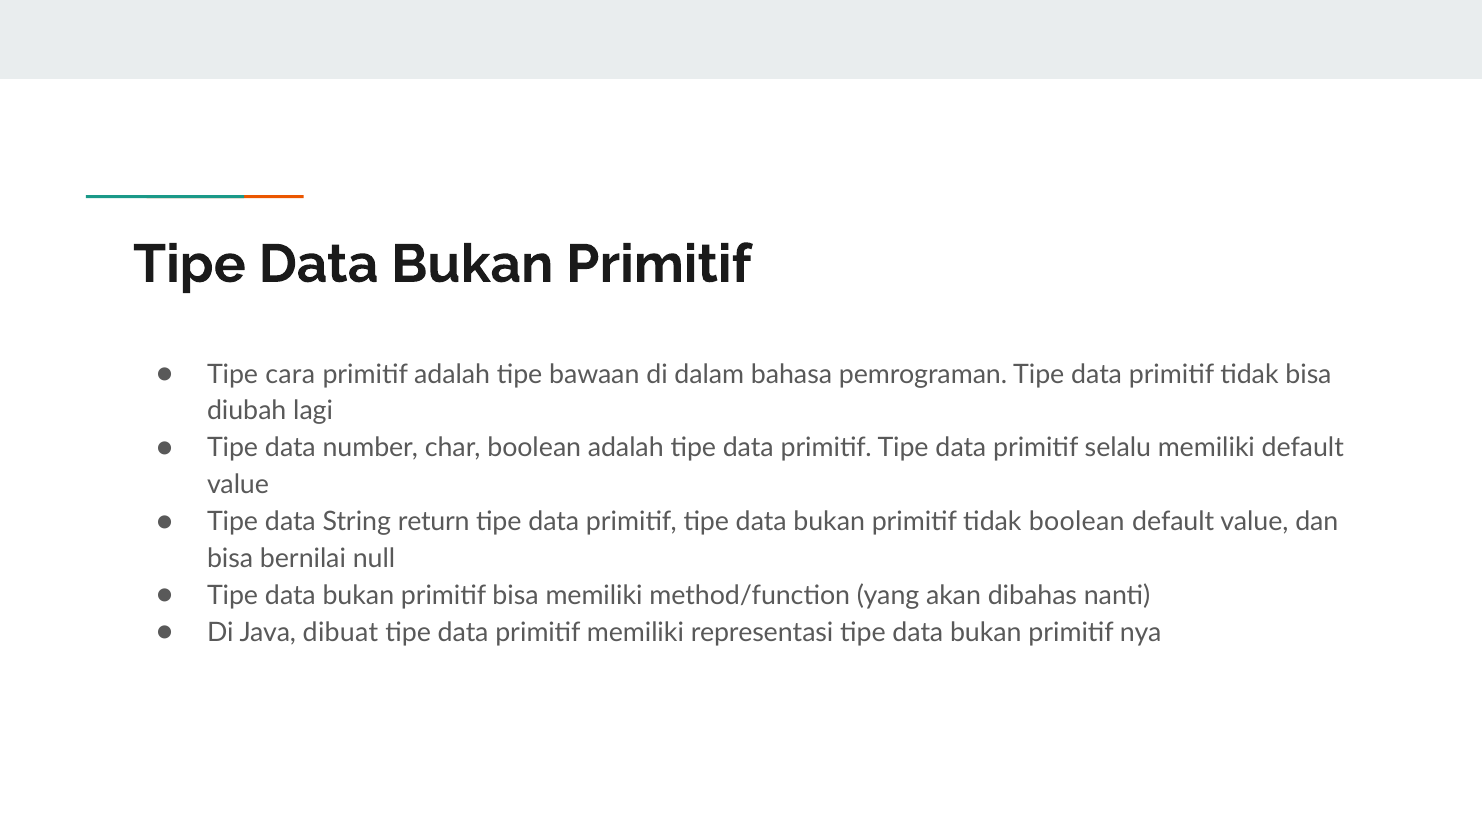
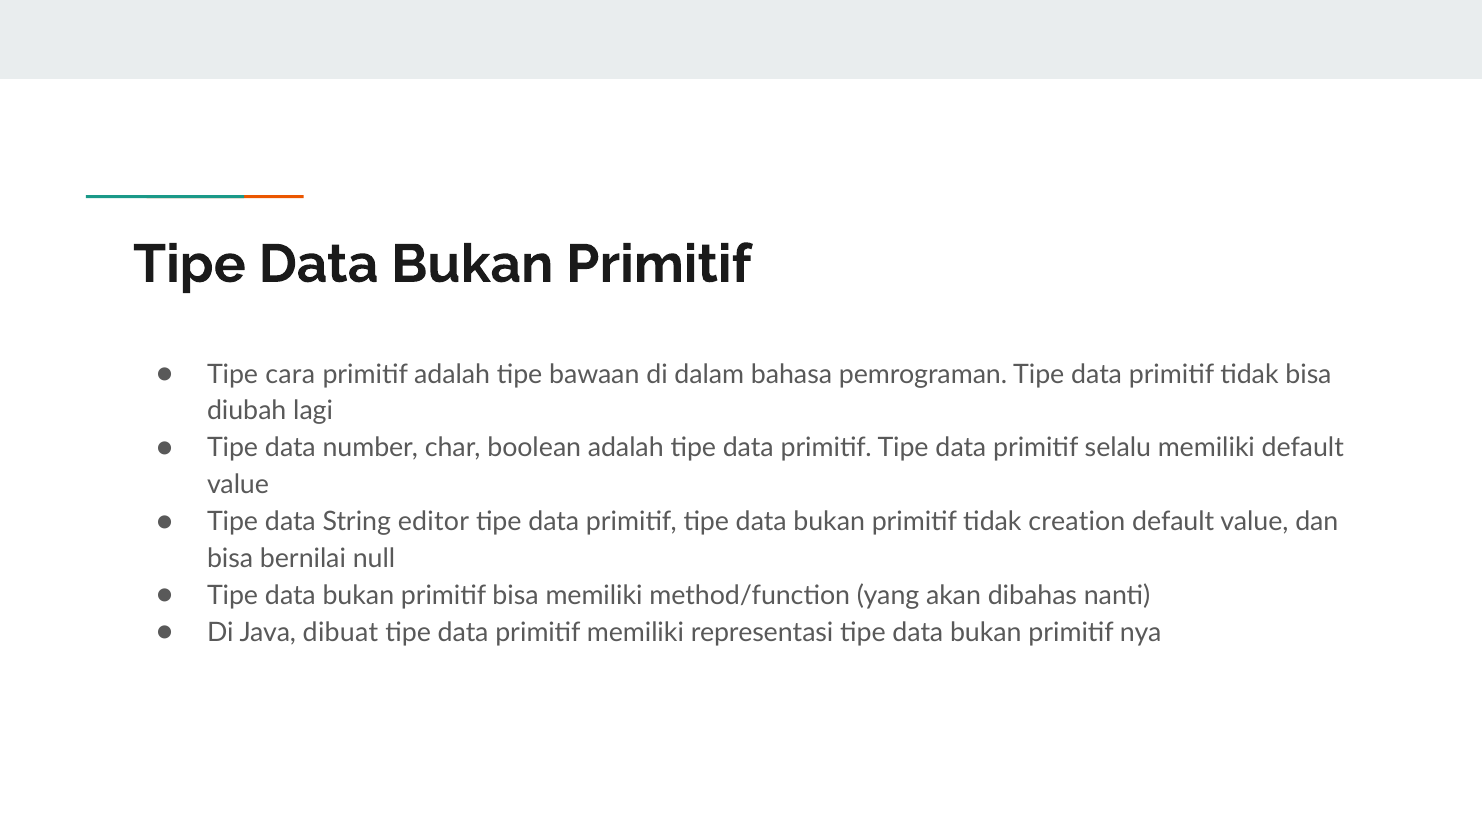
return: return -> editor
tidak boolean: boolean -> creation
